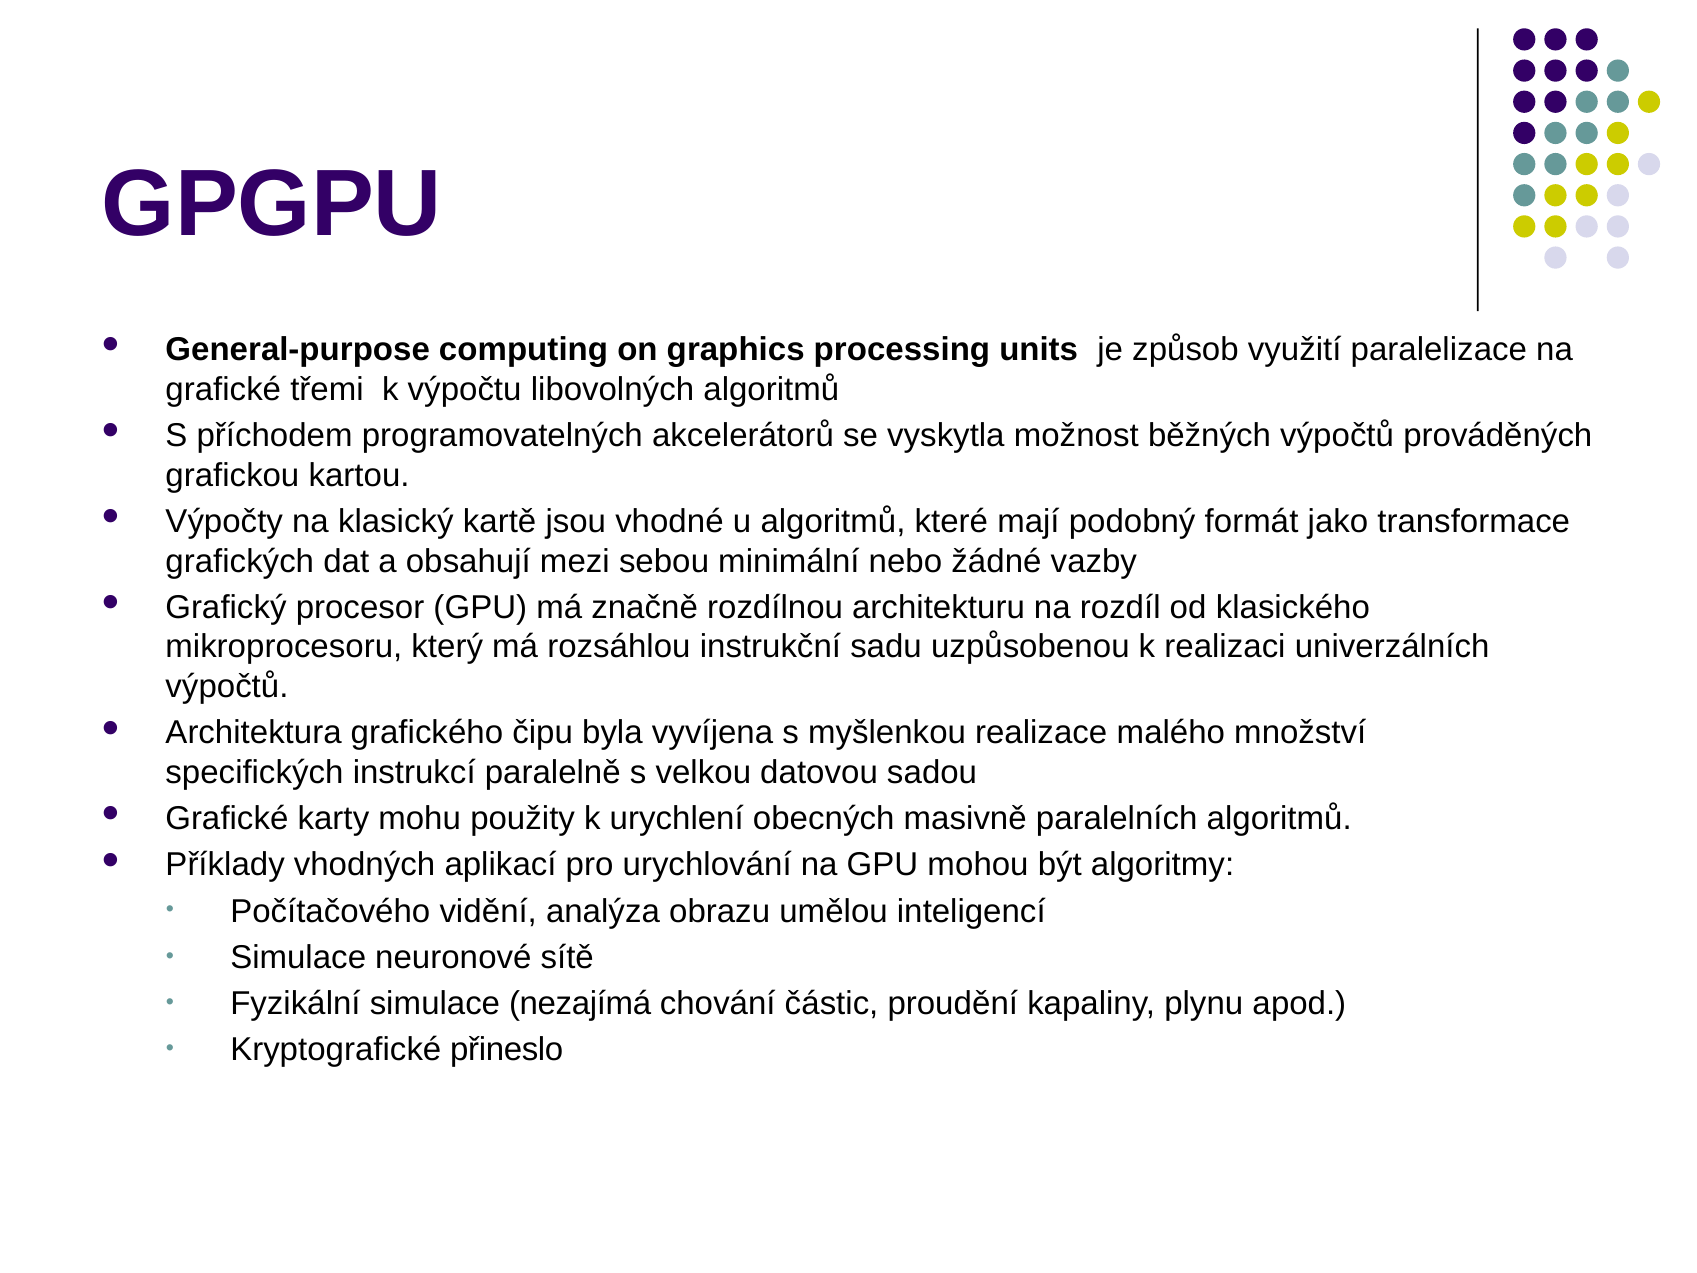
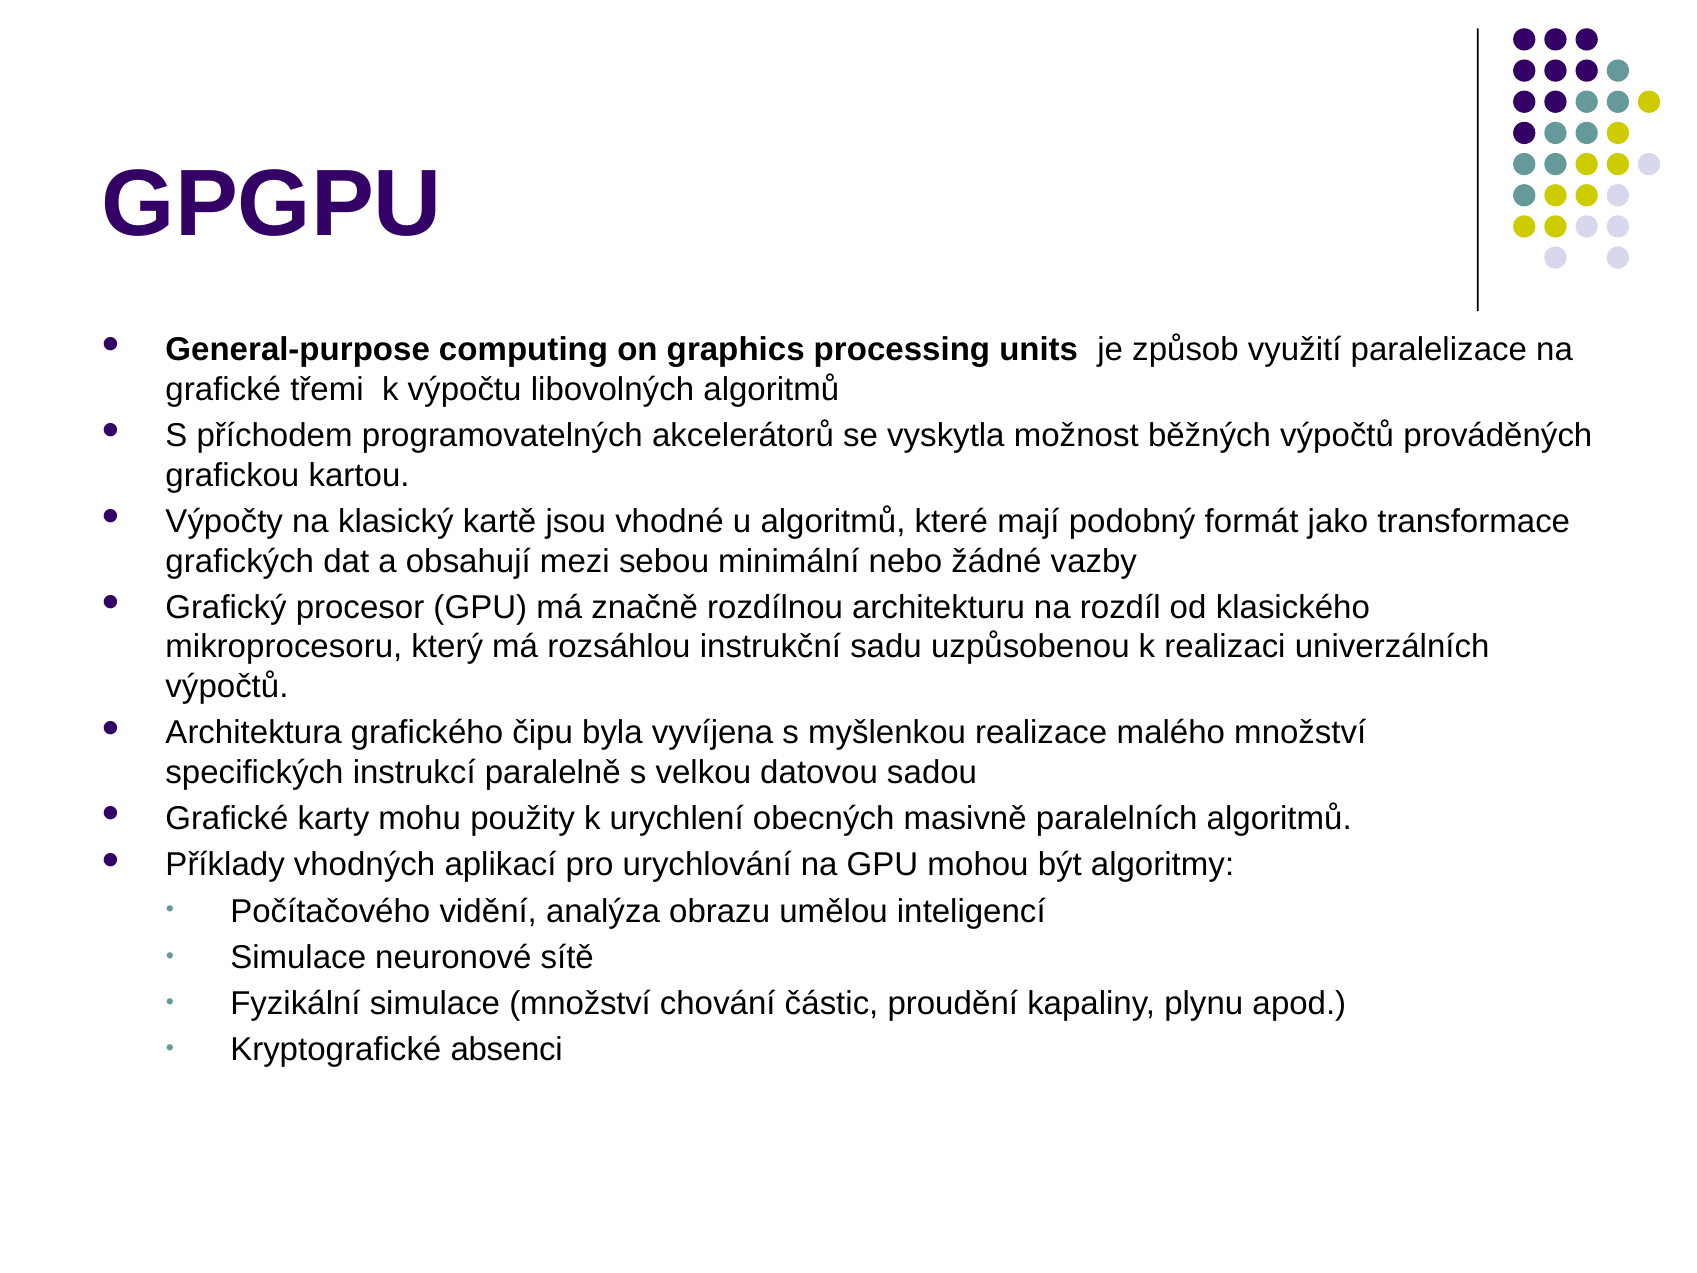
simulace nezajímá: nezajímá -> množství
přineslo: přineslo -> absenci
